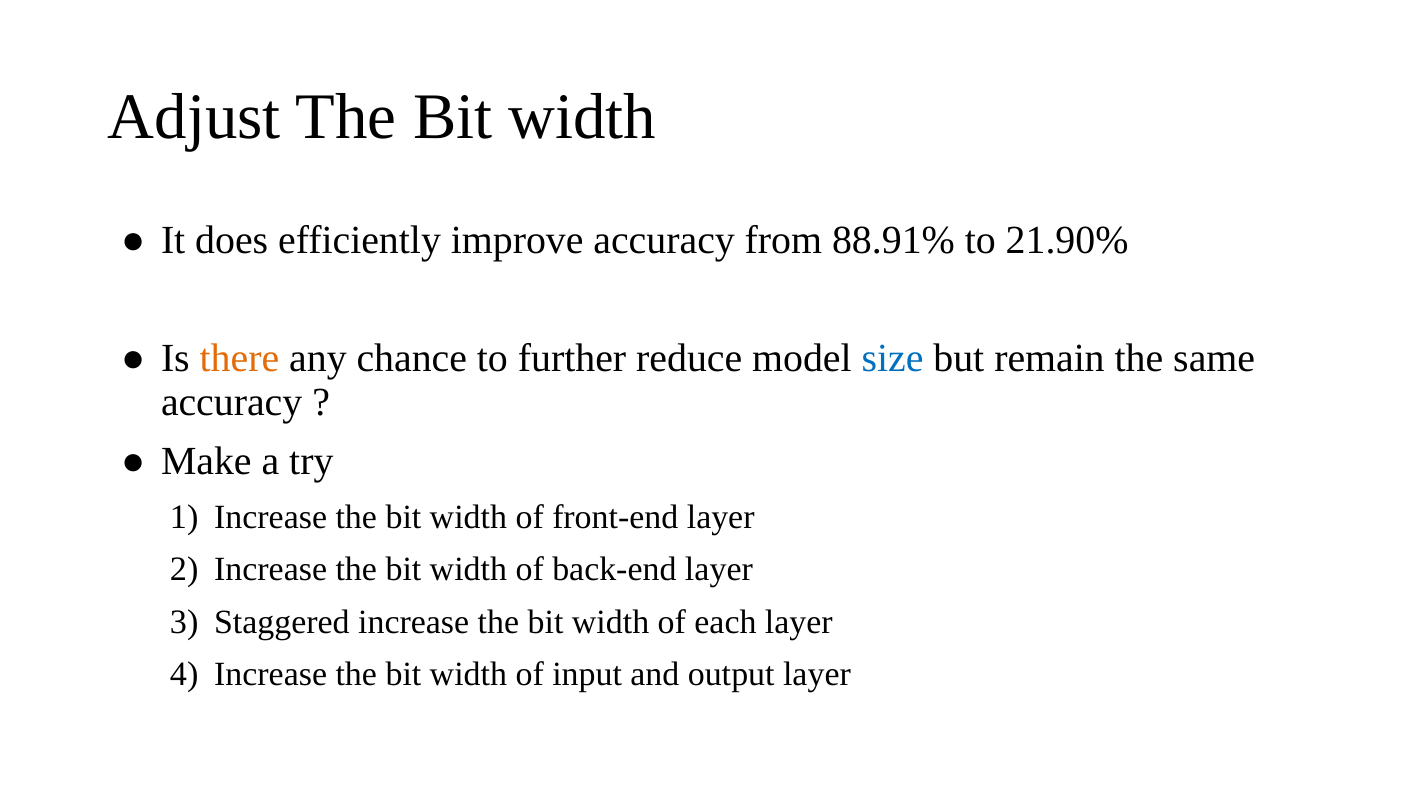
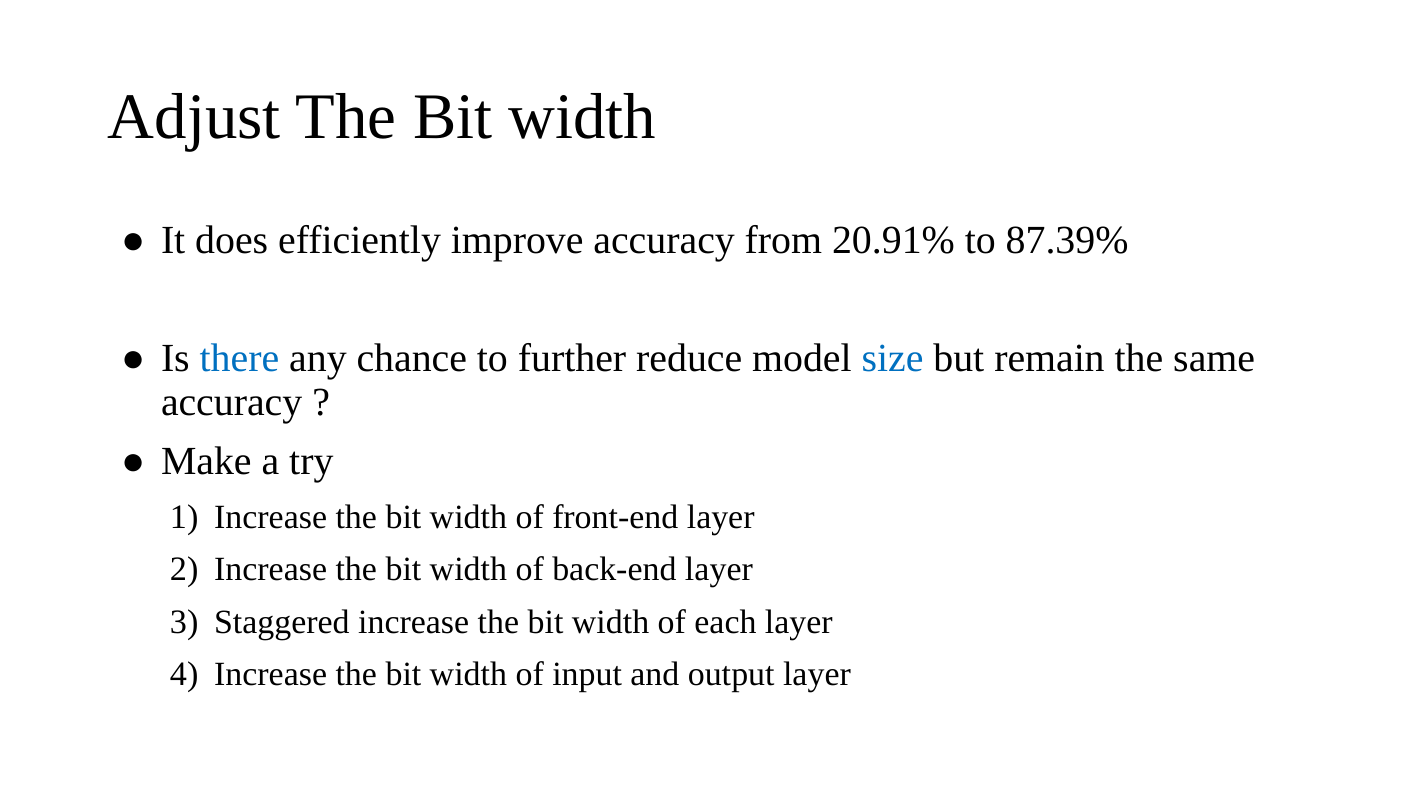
88.91%: 88.91% -> 20.91%
21.90%: 21.90% -> 87.39%
there colour: orange -> blue
